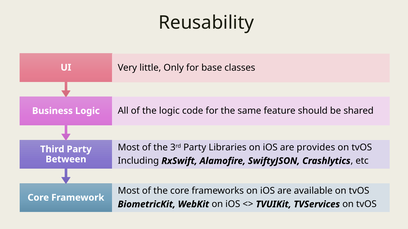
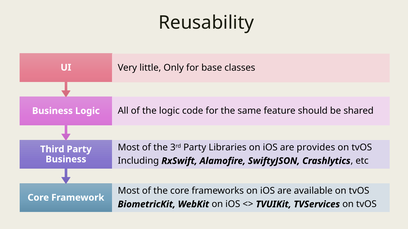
Between at (66, 160): Between -> Business
